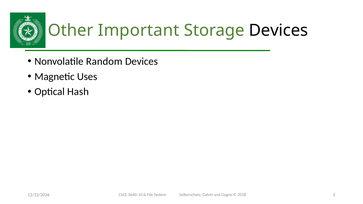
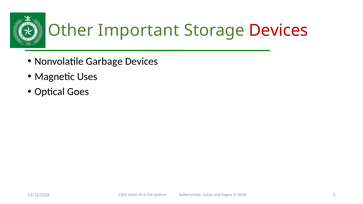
Devices at (279, 30) colour: black -> red
Random: Random -> Garbage
Hash: Hash -> Goes
